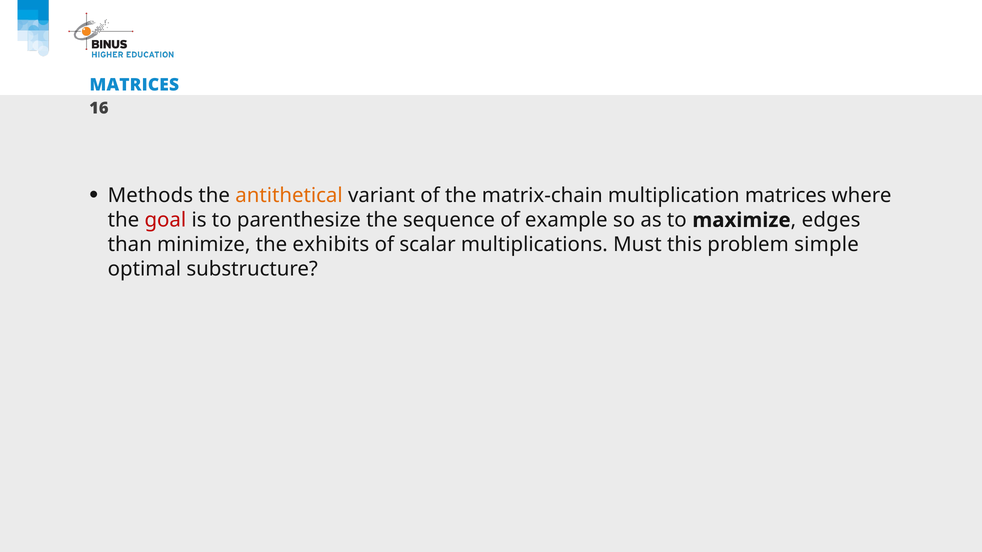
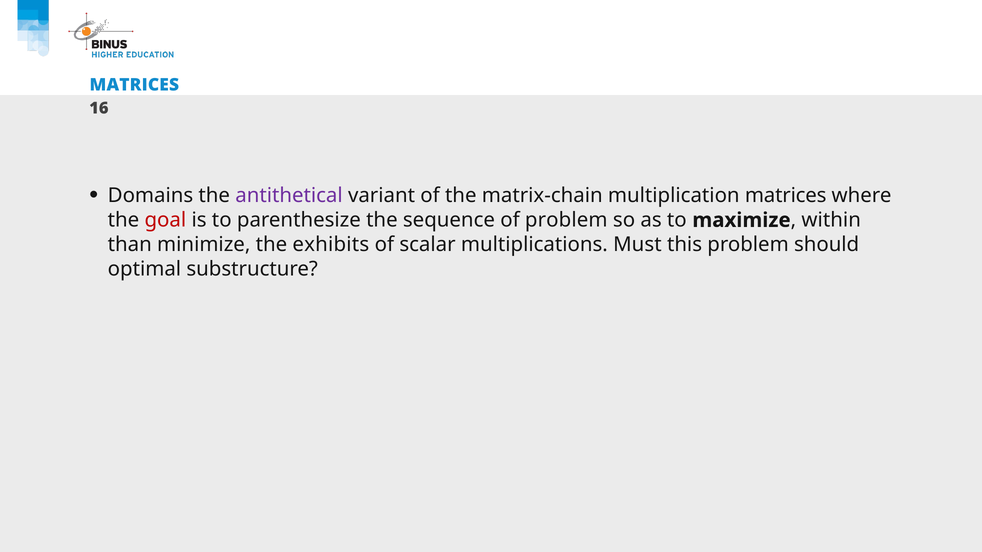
Methods: Methods -> Domains
antithetical colour: orange -> purple
of example: example -> problem
edges: edges -> within
simple: simple -> should
